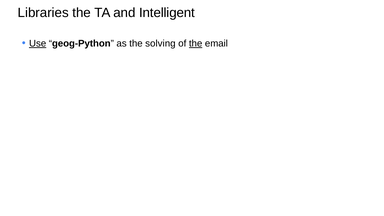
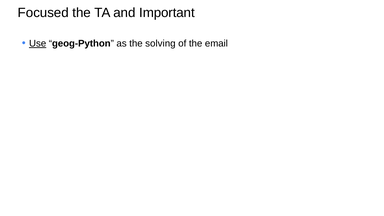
Libraries: Libraries -> Focused
Intelligent: Intelligent -> Important
the at (196, 43) underline: present -> none
